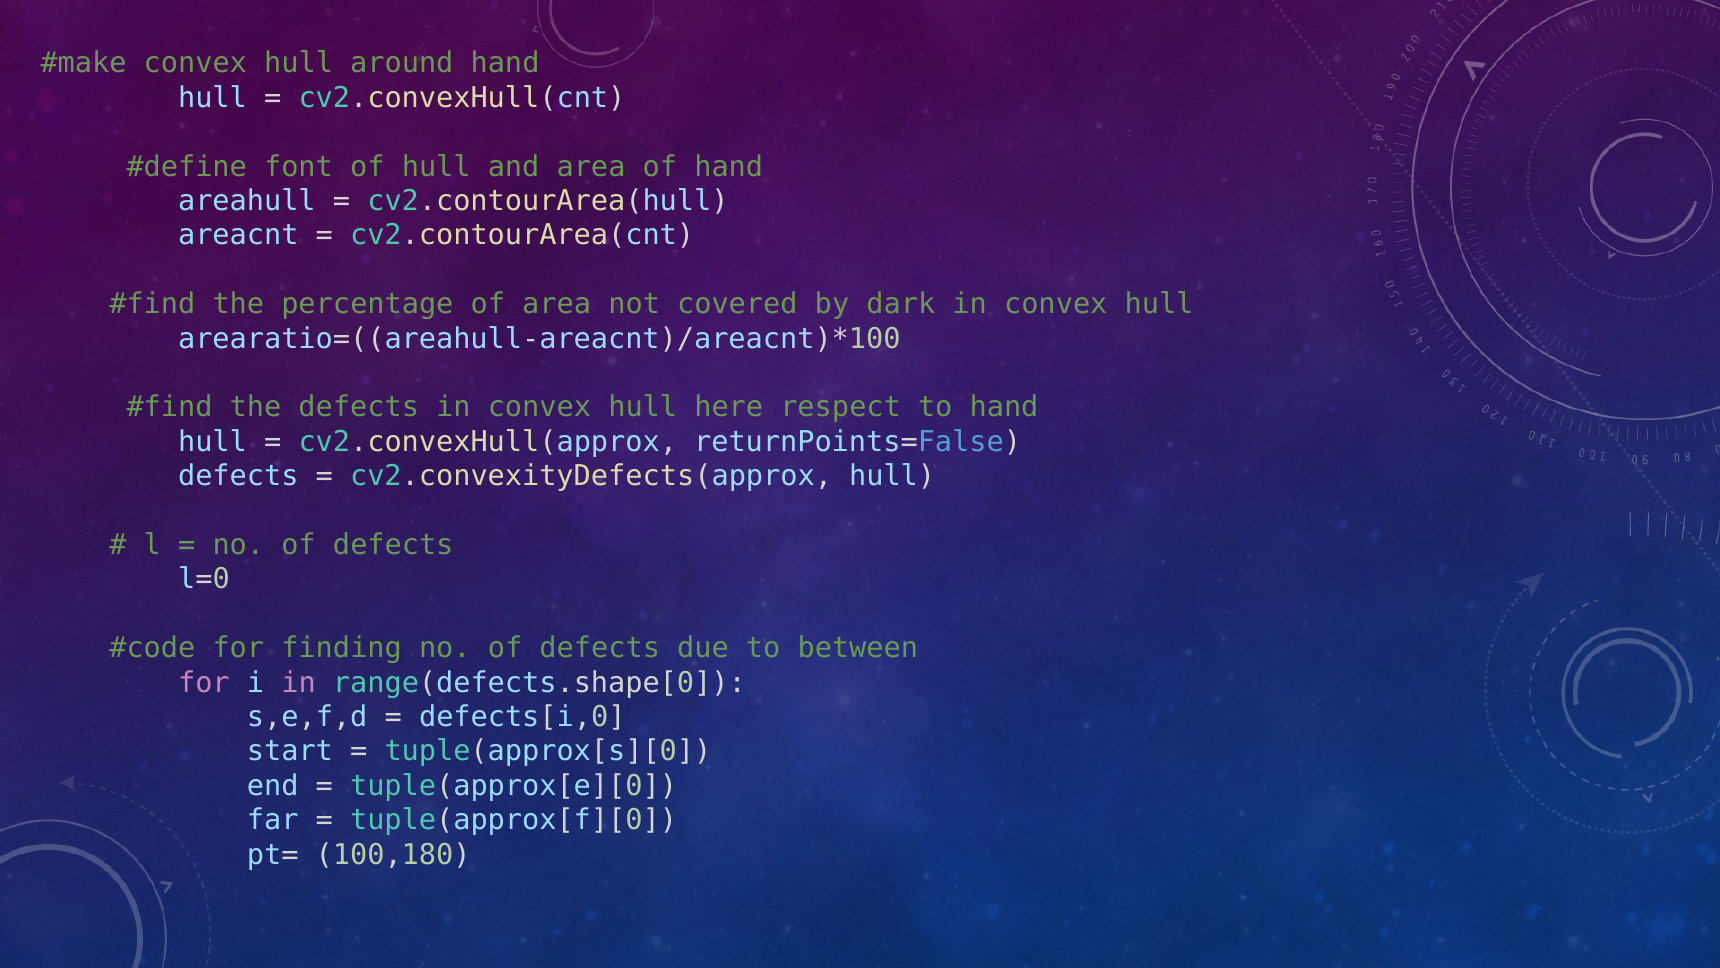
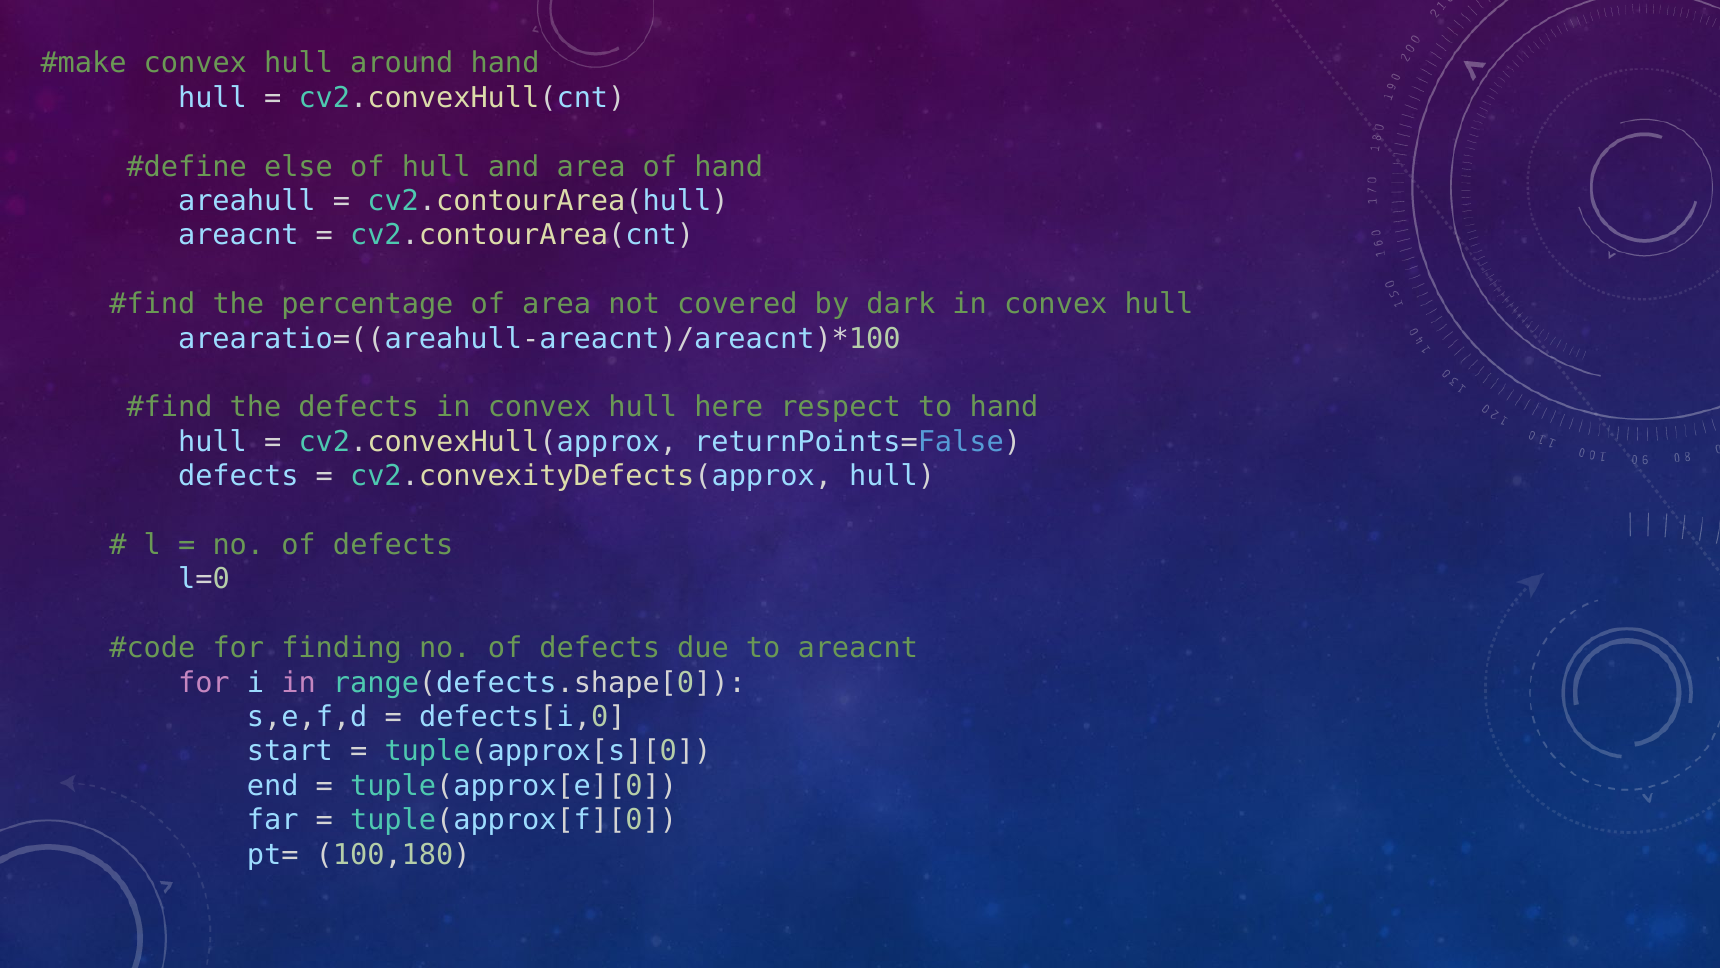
font: font -> else
to between: between -> areacnt
